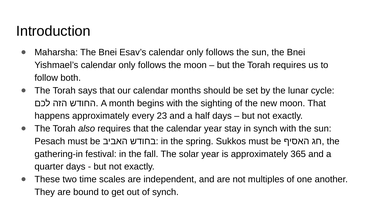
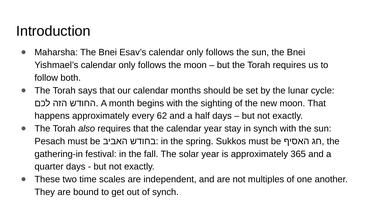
23: 23 -> 62
